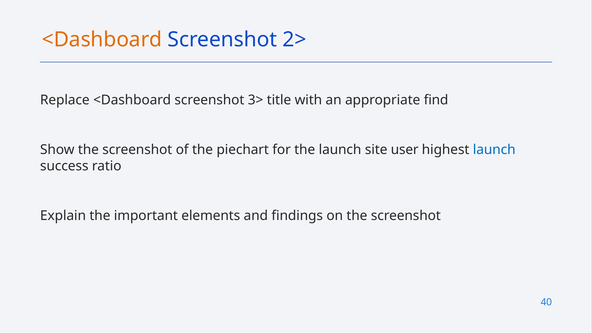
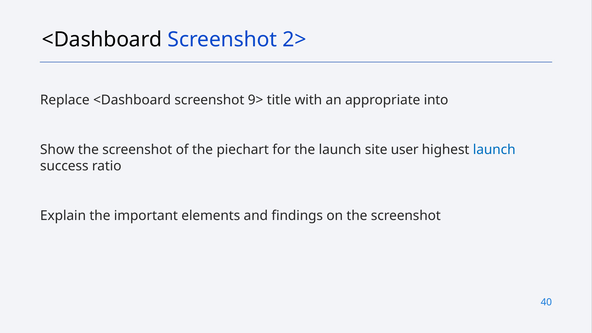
<Dashboard at (102, 40) colour: orange -> black
3>: 3> -> 9>
find: find -> into
